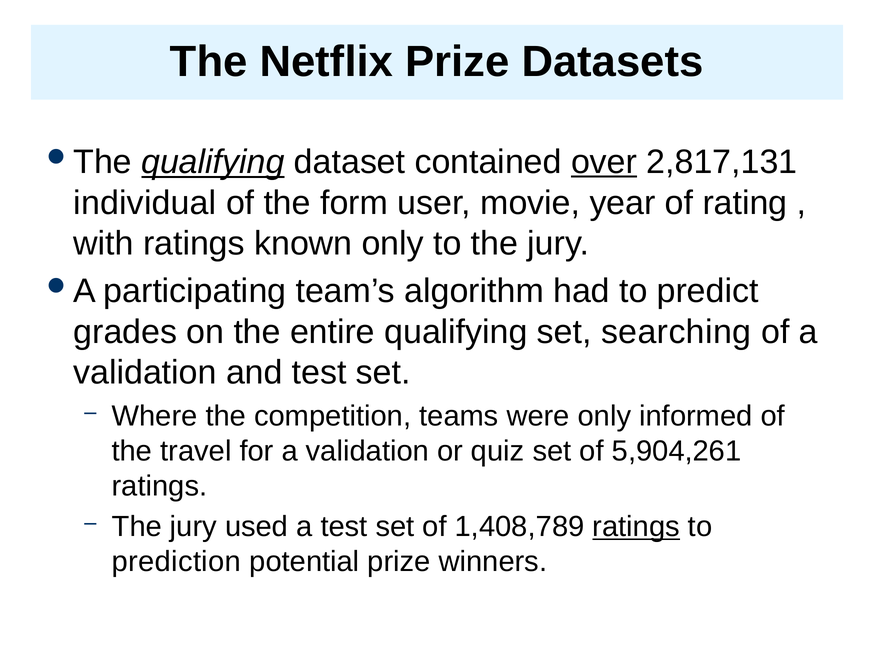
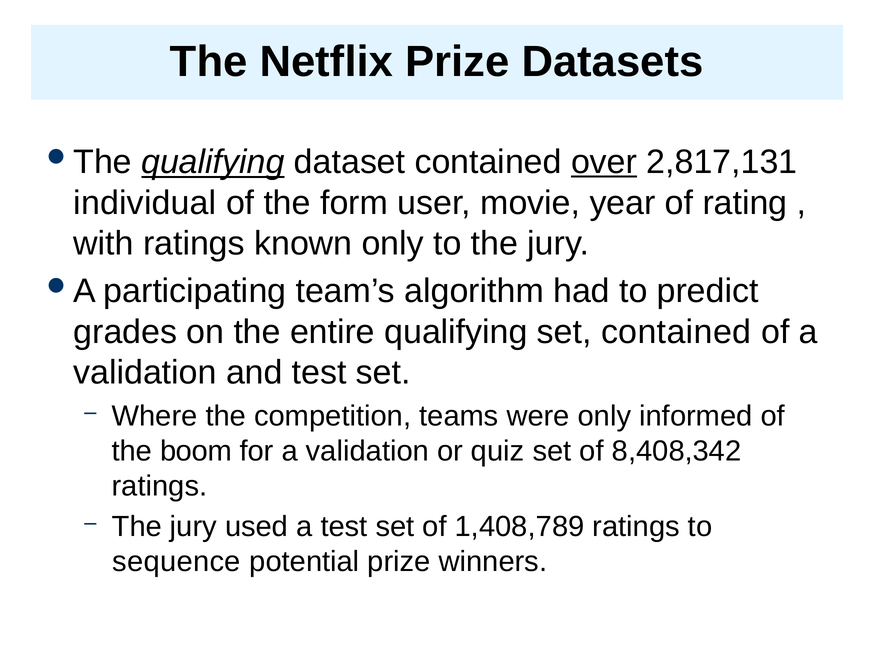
set searching: searching -> contained
travel: travel -> boom
5,904,261: 5,904,261 -> 8,408,342
ratings at (636, 527) underline: present -> none
prediction: prediction -> sequence
